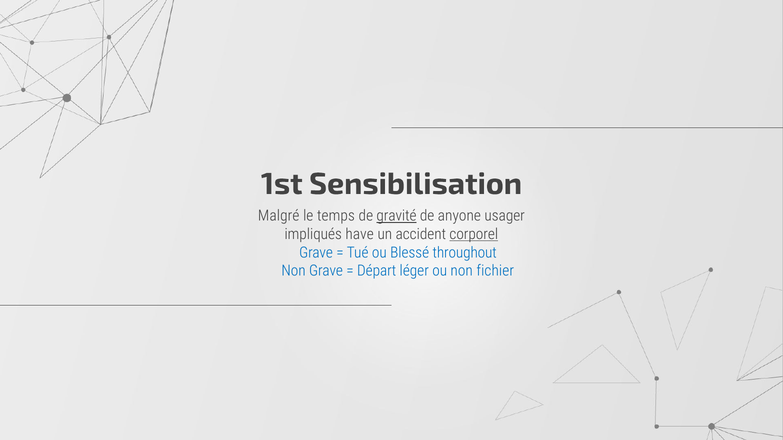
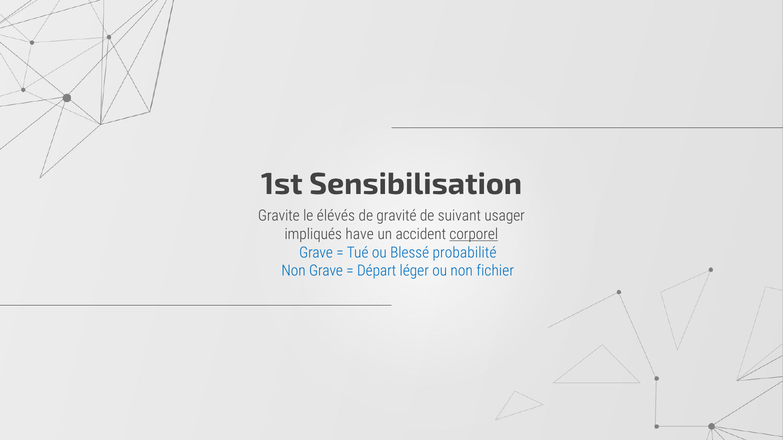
Malgré: Malgré -> Gravite
temps: temps -> élévés
gravité underline: present -> none
anyone: anyone -> suivant
throughout: throughout -> probabilité
